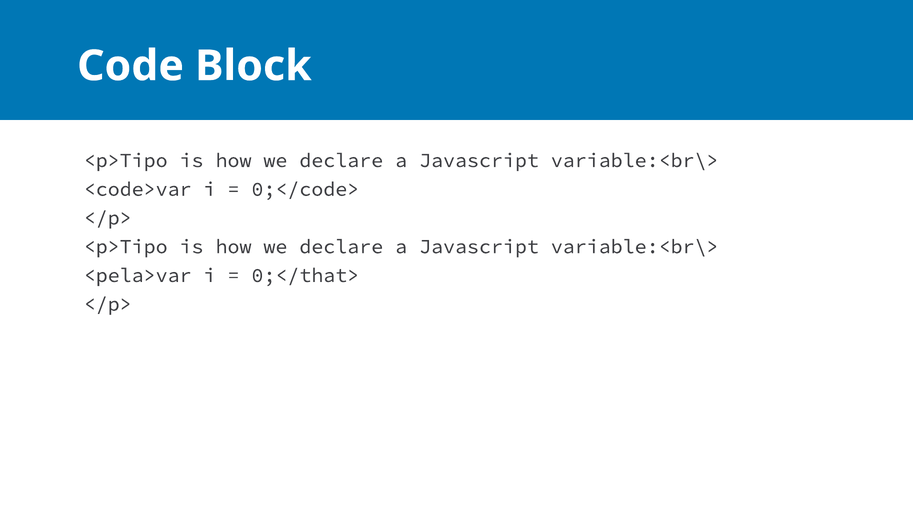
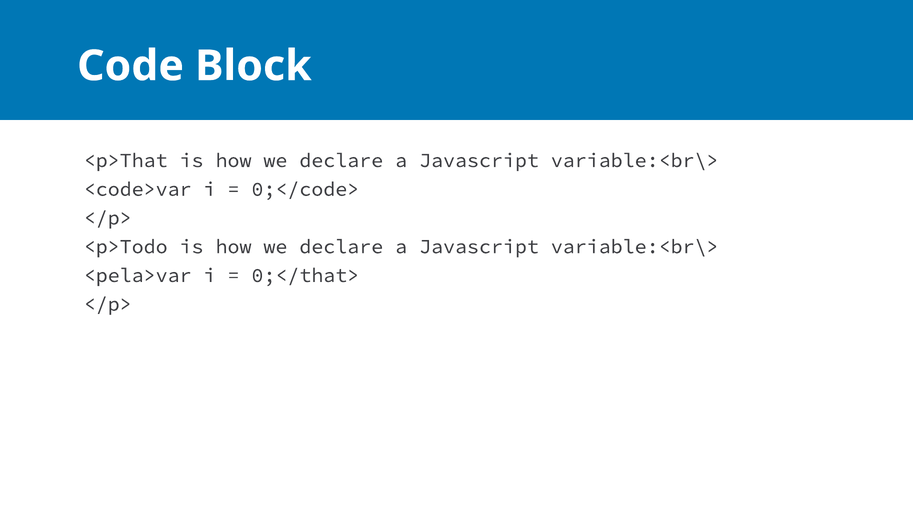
<p>Tipo at (126, 160): <p>Tipo -> <p>That
<p>Tipo at (126, 246): <p>Tipo -> <p>Todo
